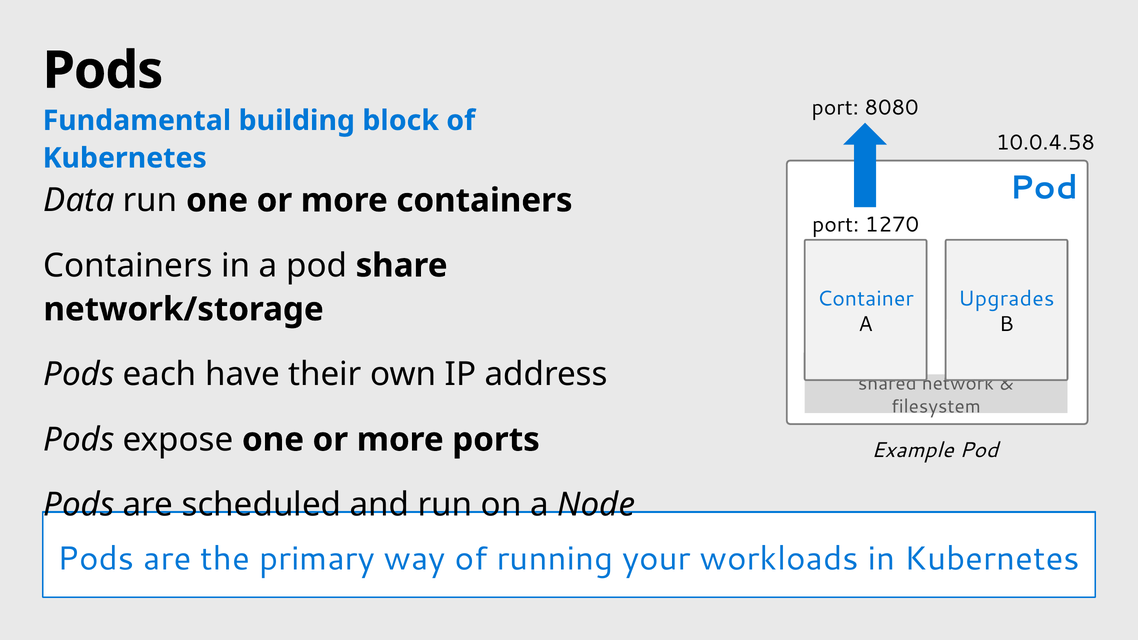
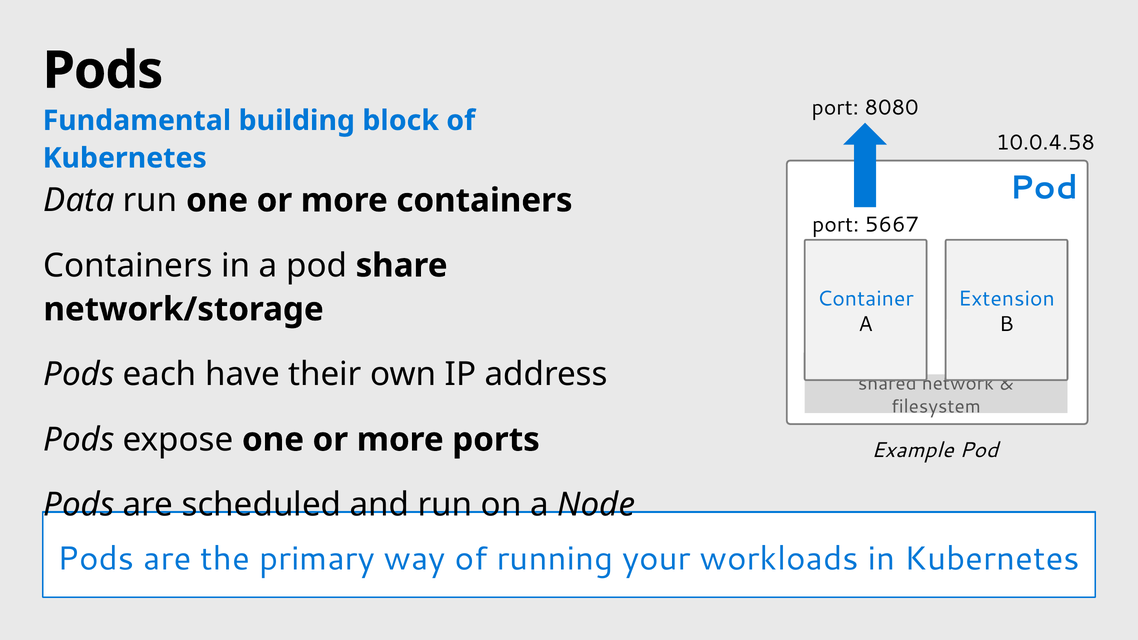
1270: 1270 -> 5667
Upgrades: Upgrades -> Extension
